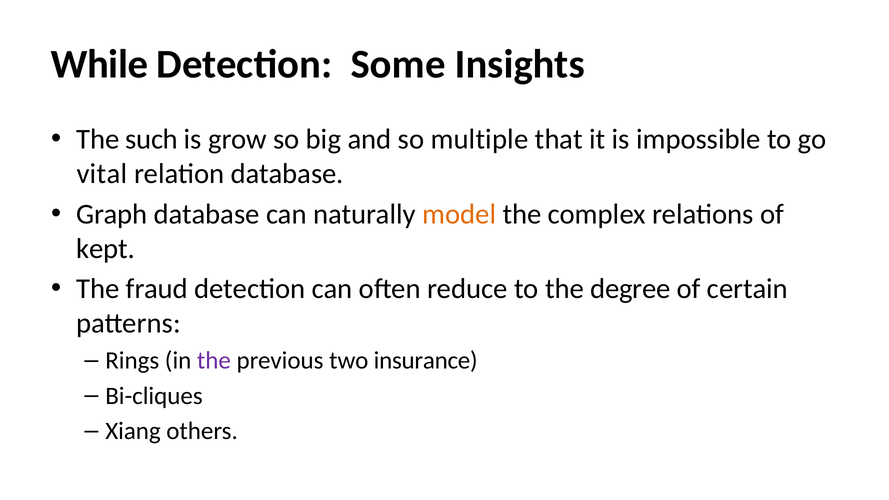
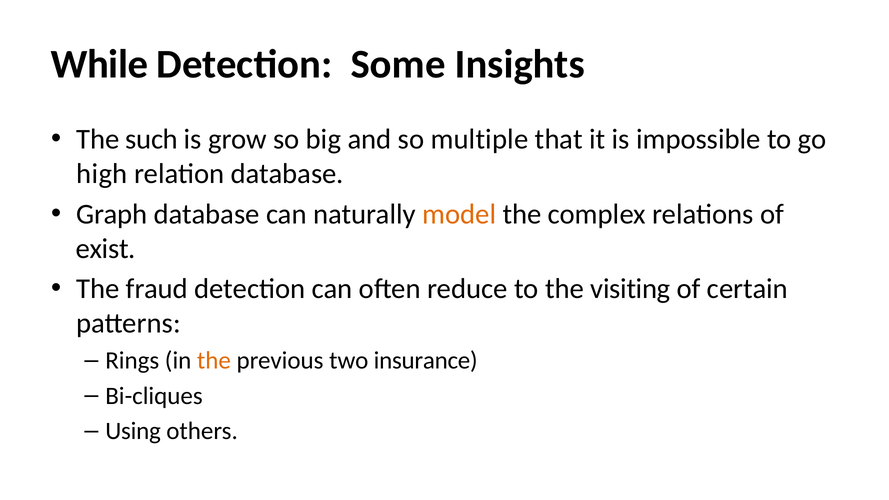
vital: vital -> high
kept: kept -> exist
degree: degree -> visiting
the at (214, 361) colour: purple -> orange
Xiang: Xiang -> Using
